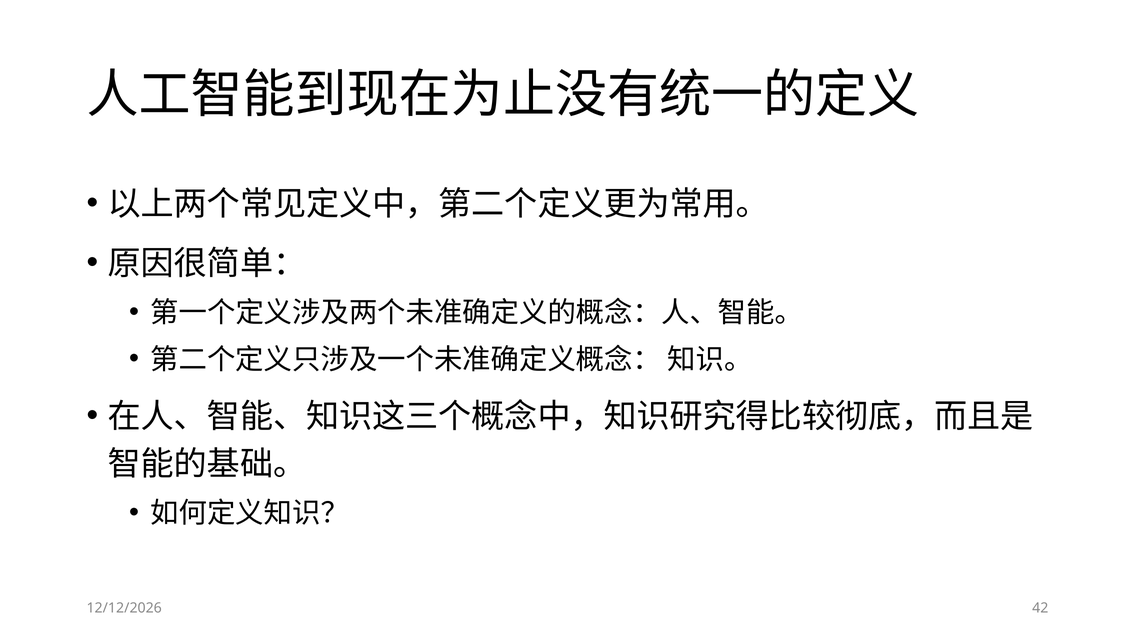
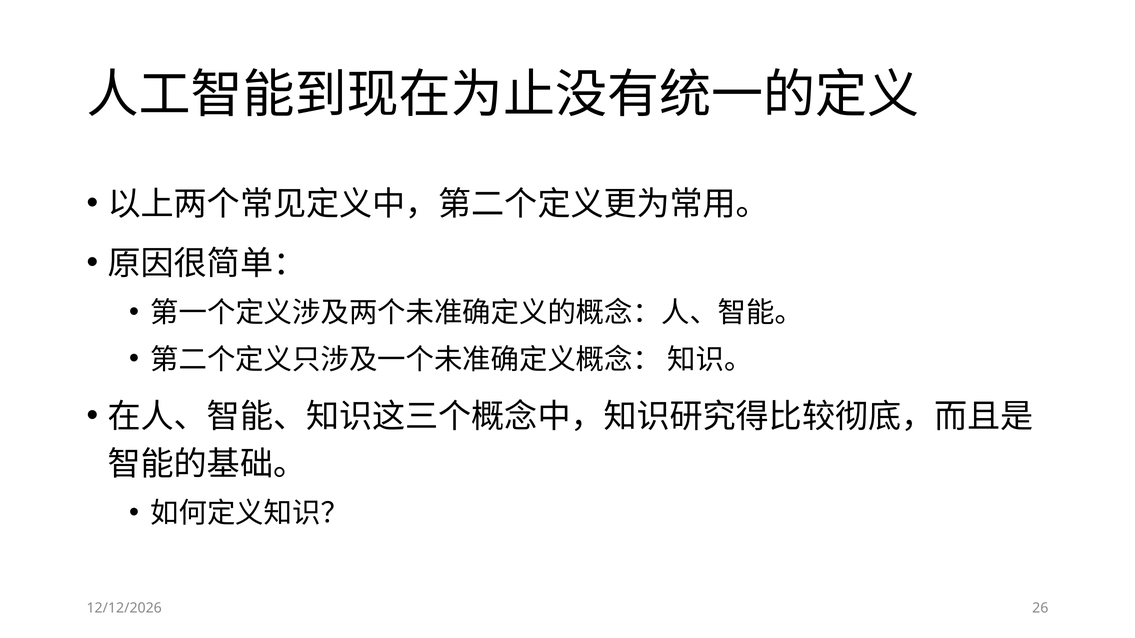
42: 42 -> 26
